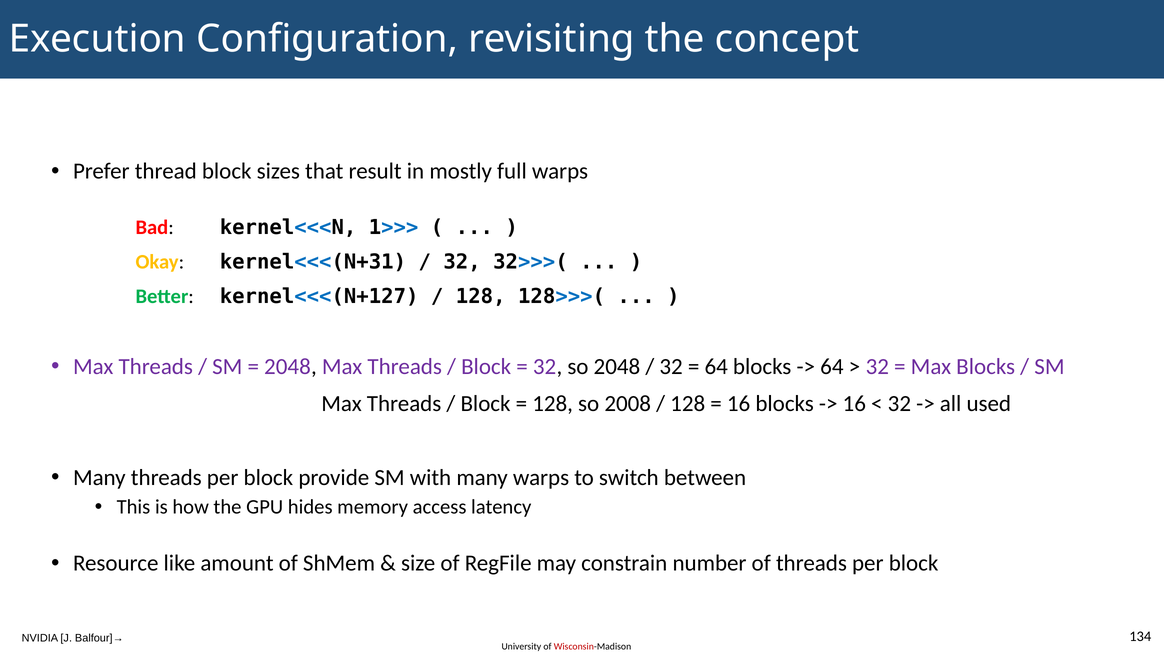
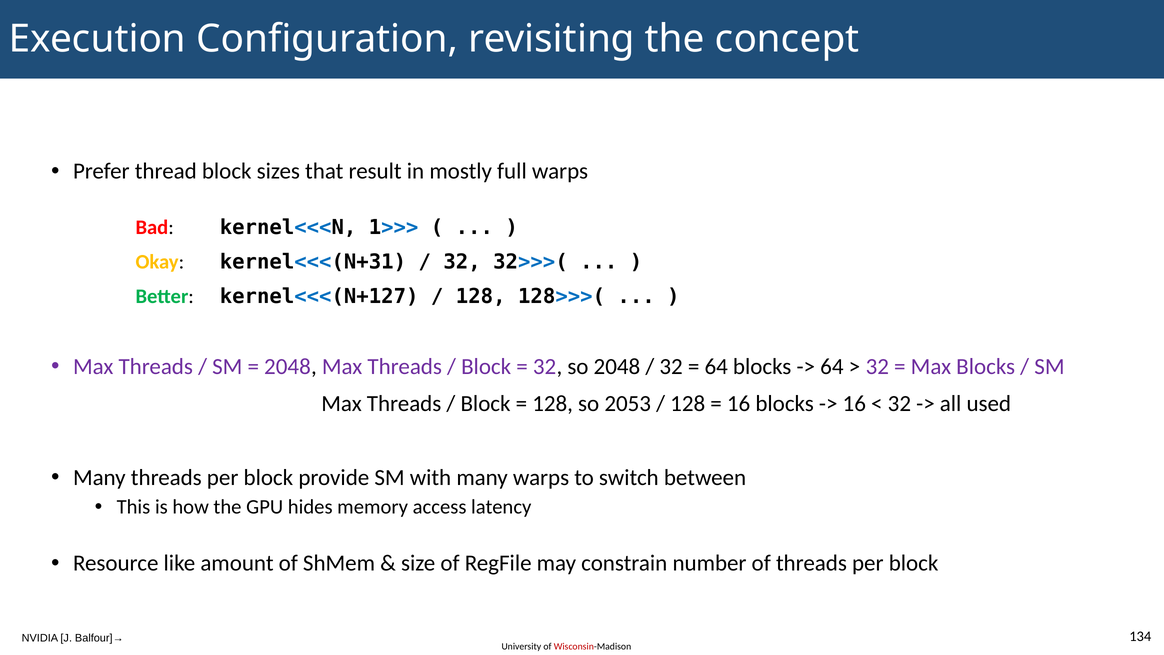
2008: 2008 -> 2053
